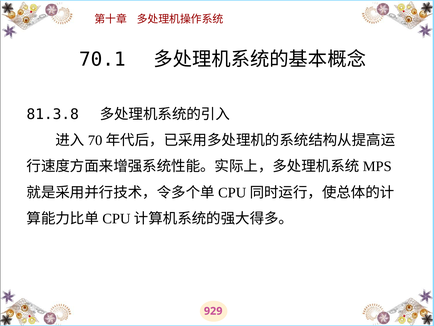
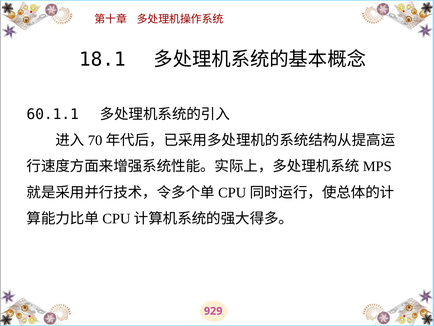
70.1: 70.1 -> 18.1
81.3.8: 81.3.8 -> 60.1.1
